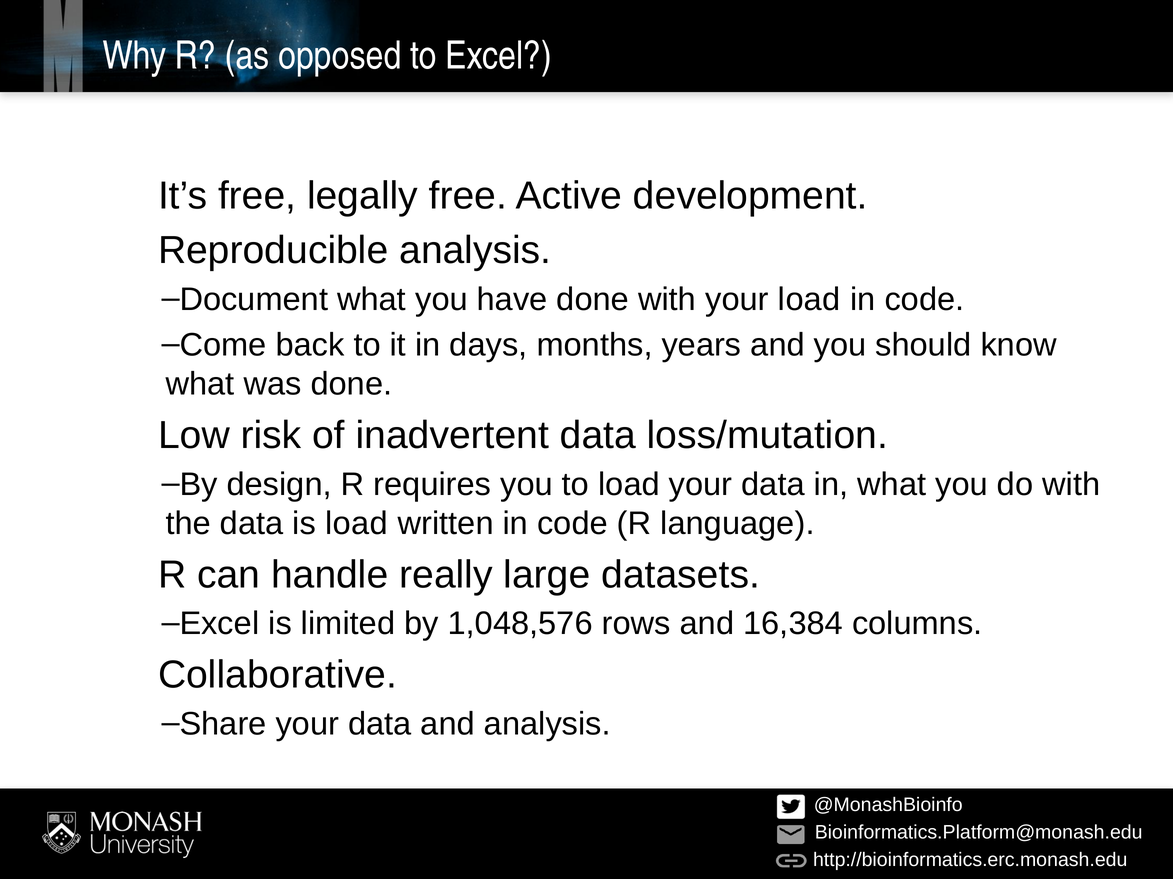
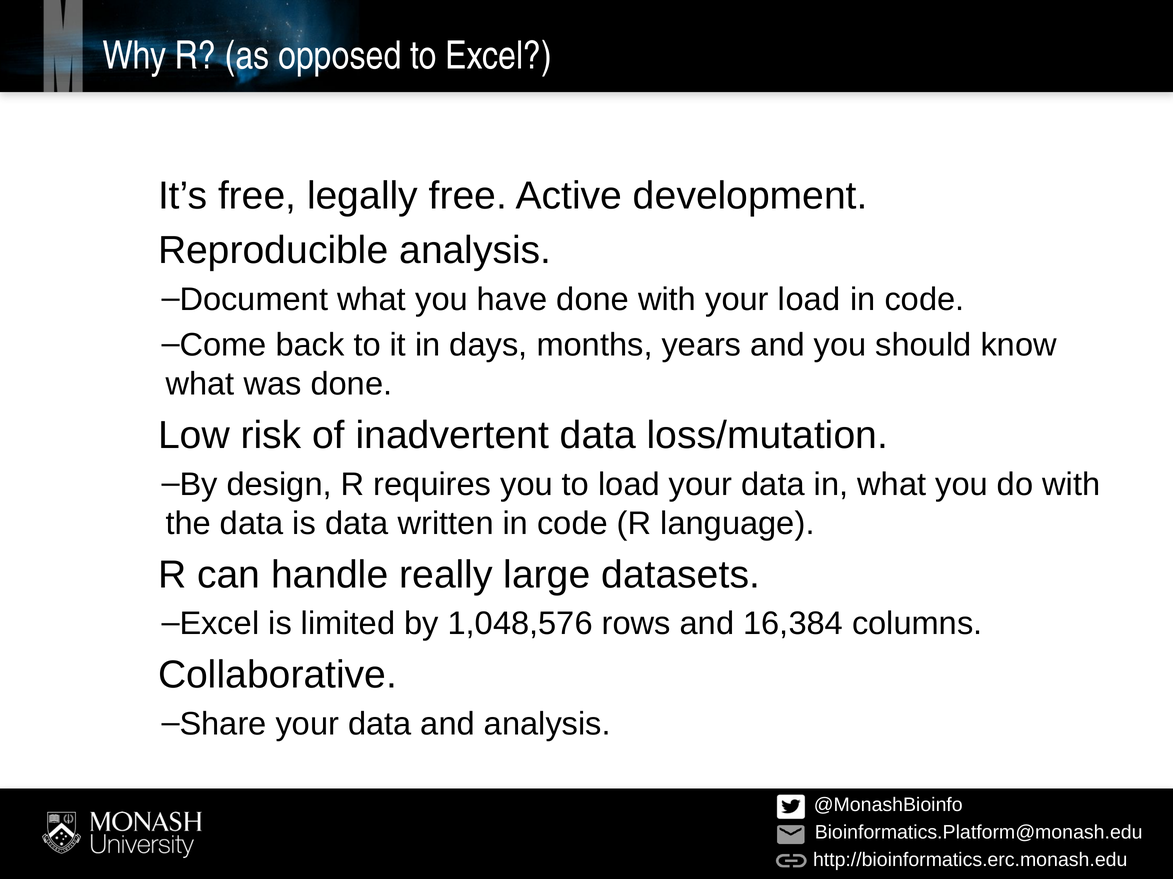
is load: load -> data
